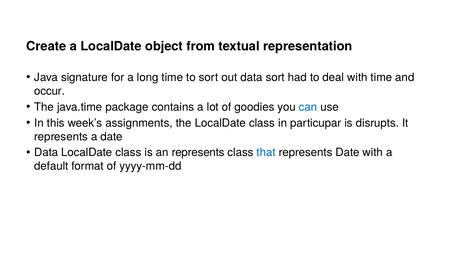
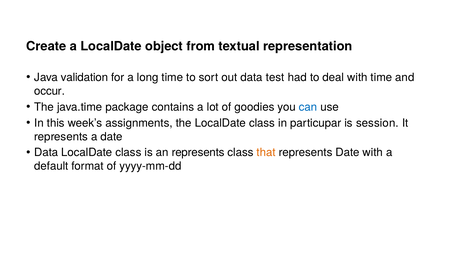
signature: signature -> validation
data sort: sort -> test
disrupts: disrupts -> session
that colour: blue -> orange
